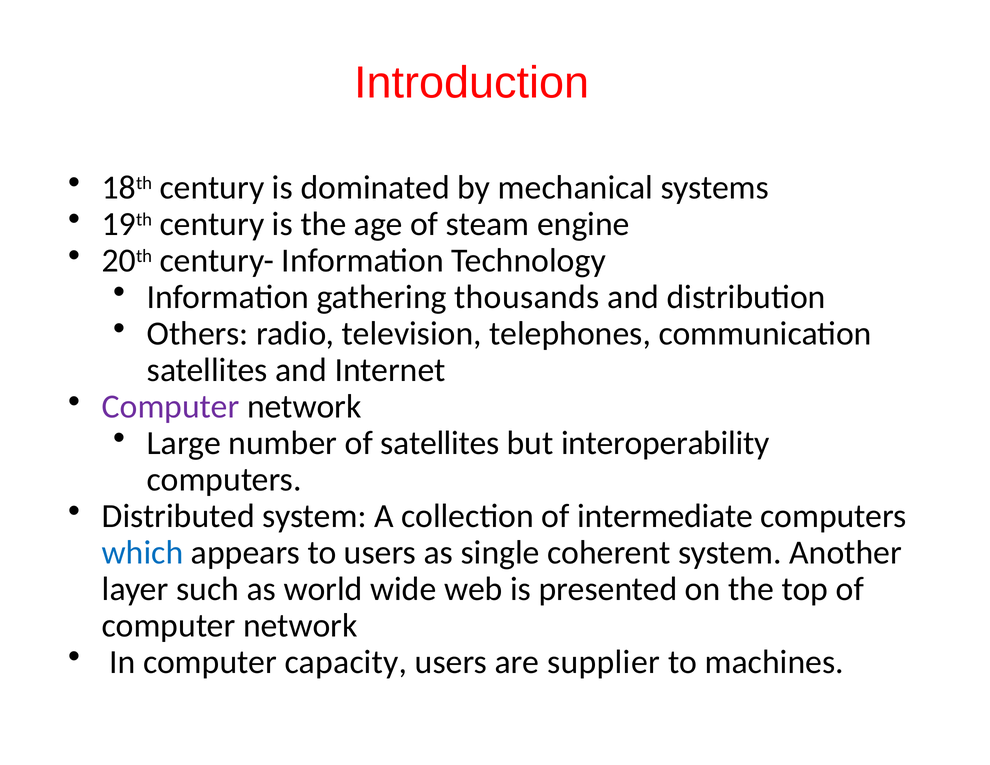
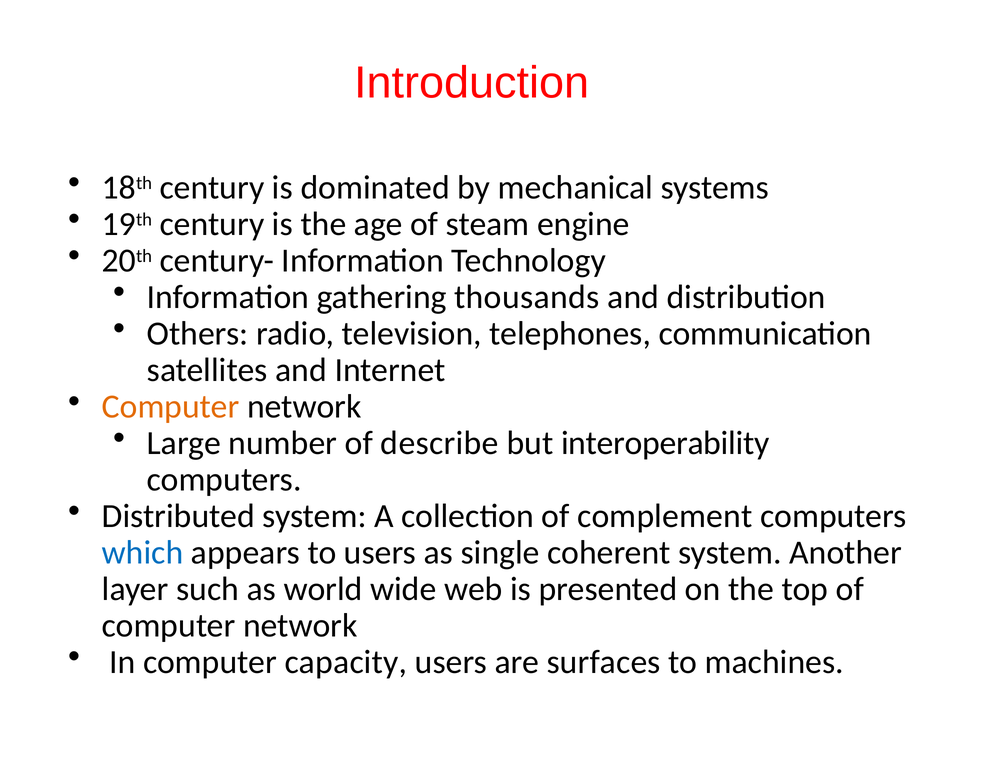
Computer at (171, 407) colour: purple -> orange
of satellites: satellites -> describe
intermediate: intermediate -> complement
supplier: supplier -> surfaces
